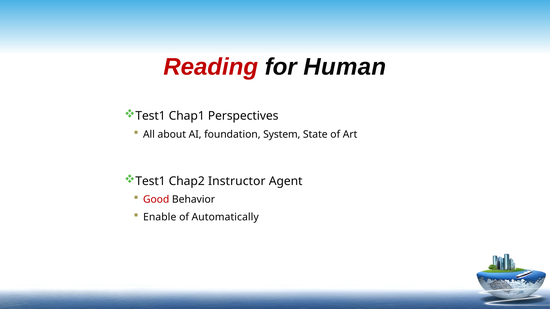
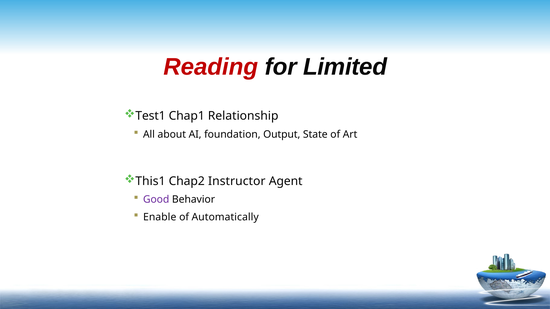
Human: Human -> Limited
Perspectives: Perspectives -> Relationship
System: System -> Output
Test1 at (150, 181): Test1 -> This1
Good colour: red -> purple
